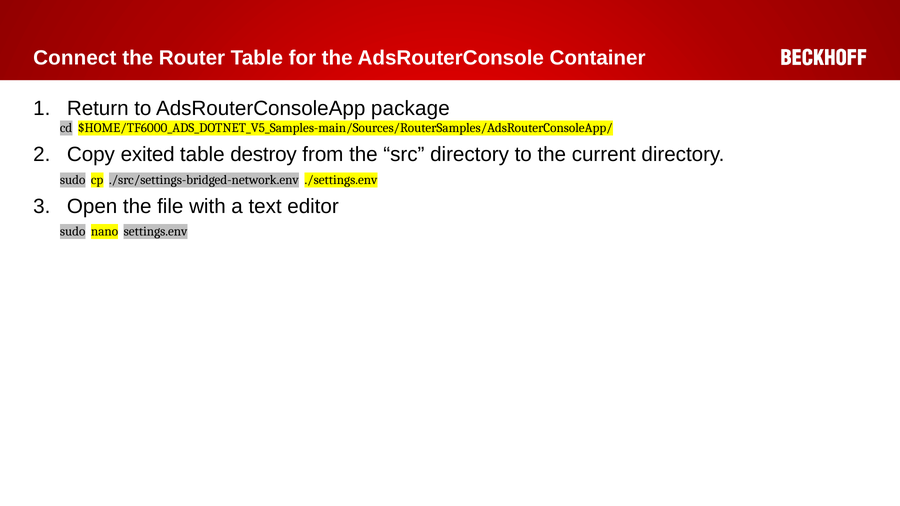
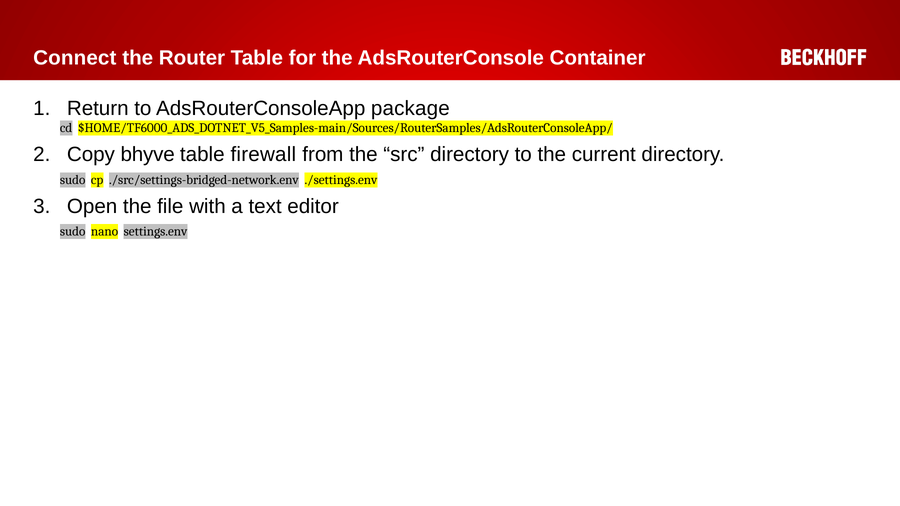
exited: exited -> bhyve
destroy: destroy -> firewall
